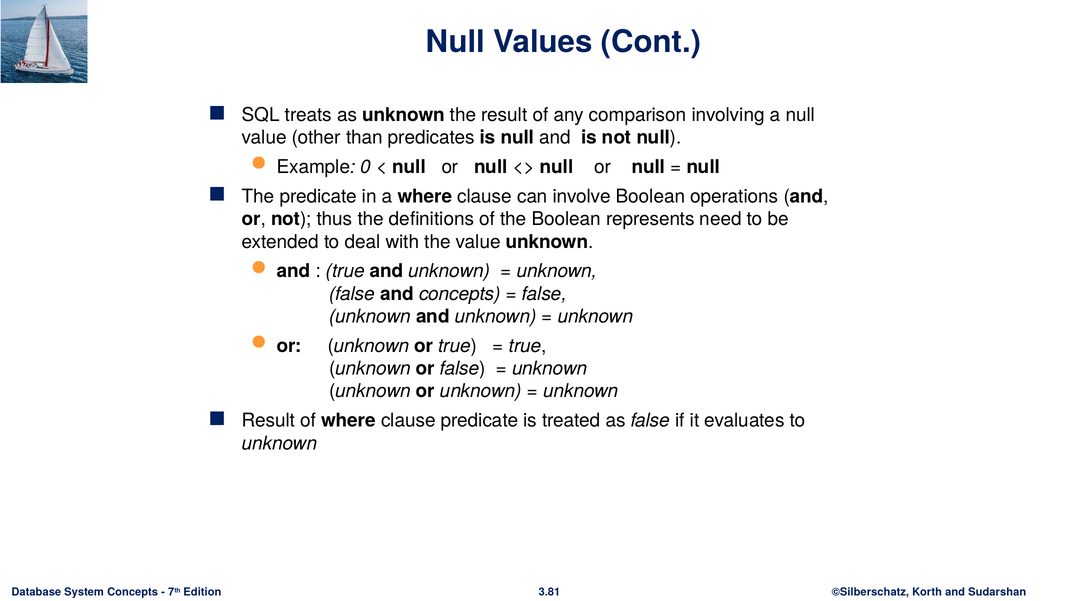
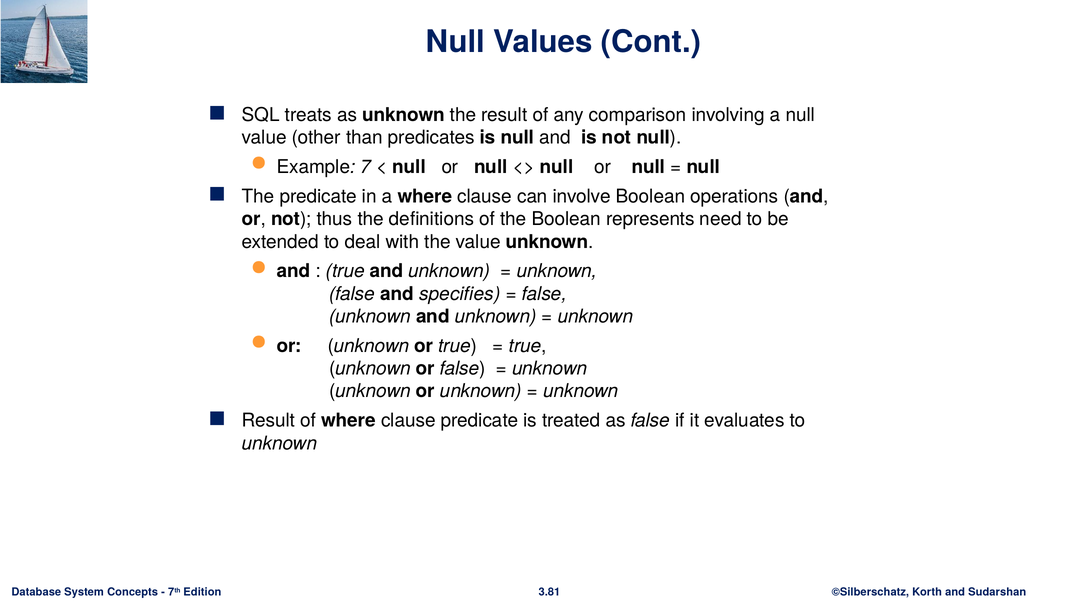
0: 0 -> 7
and concepts: concepts -> specifies
